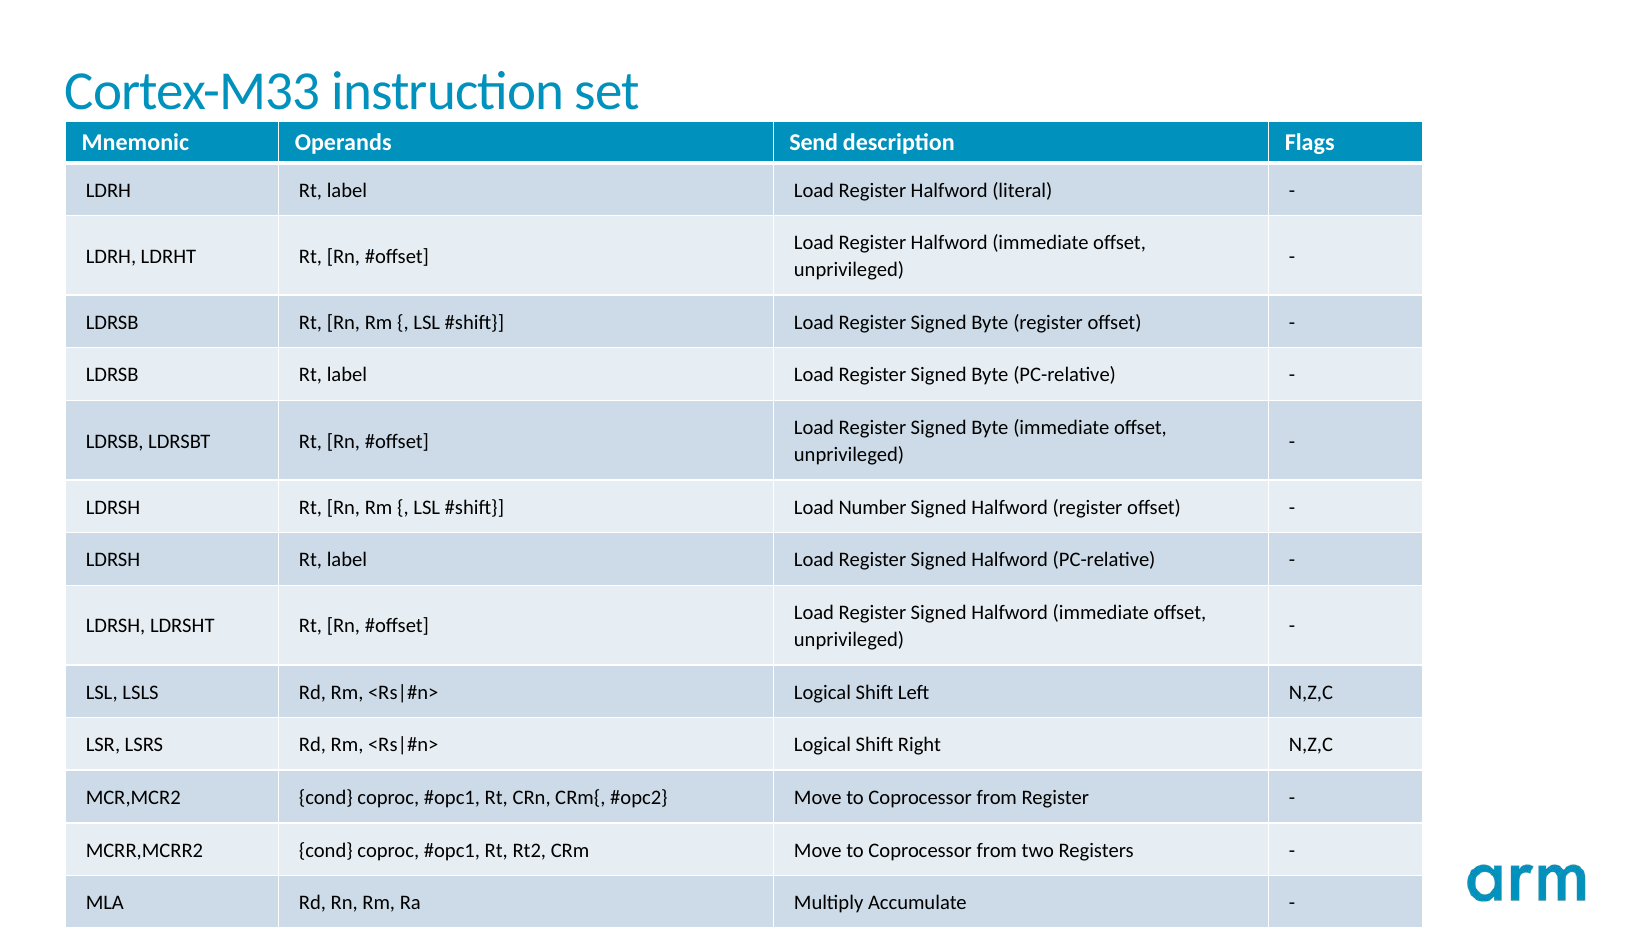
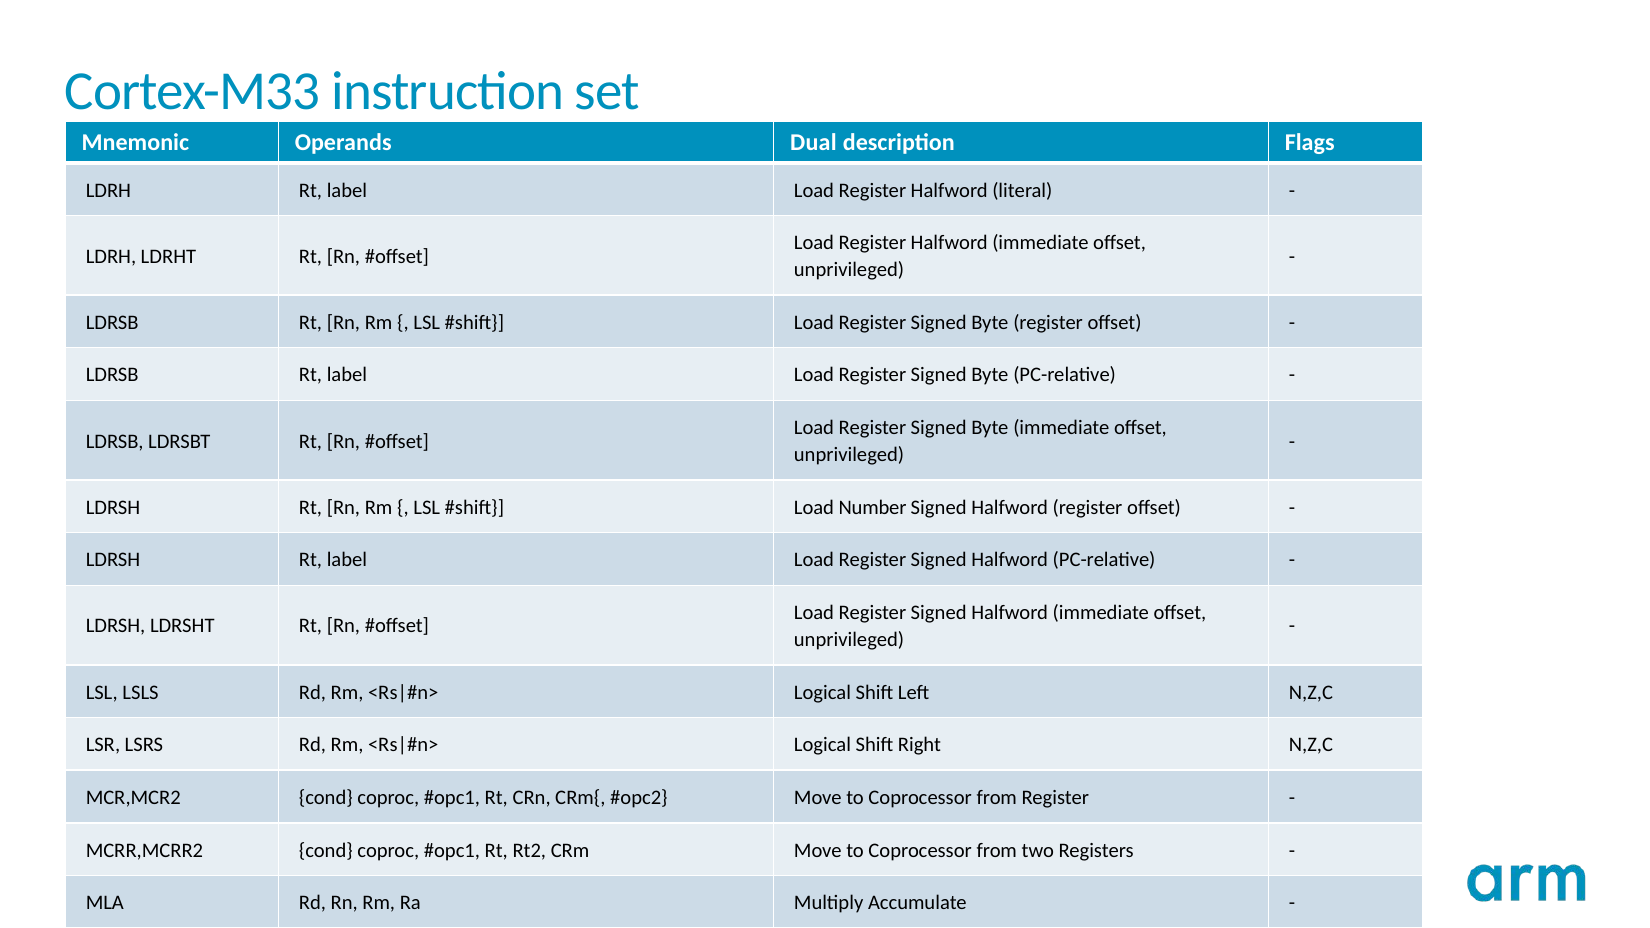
Send: Send -> Dual
